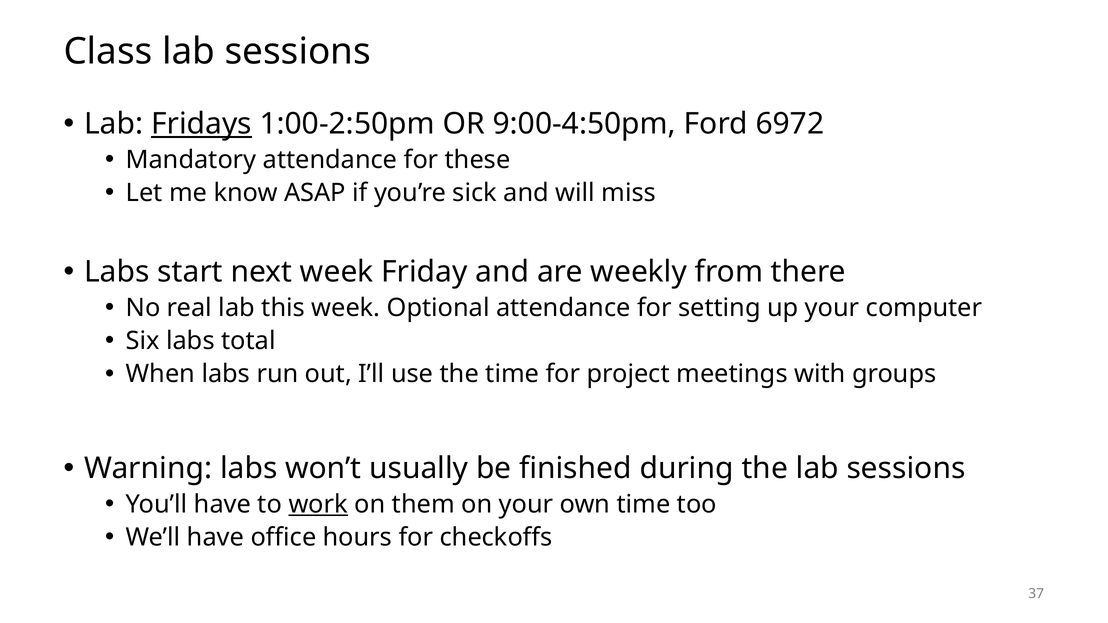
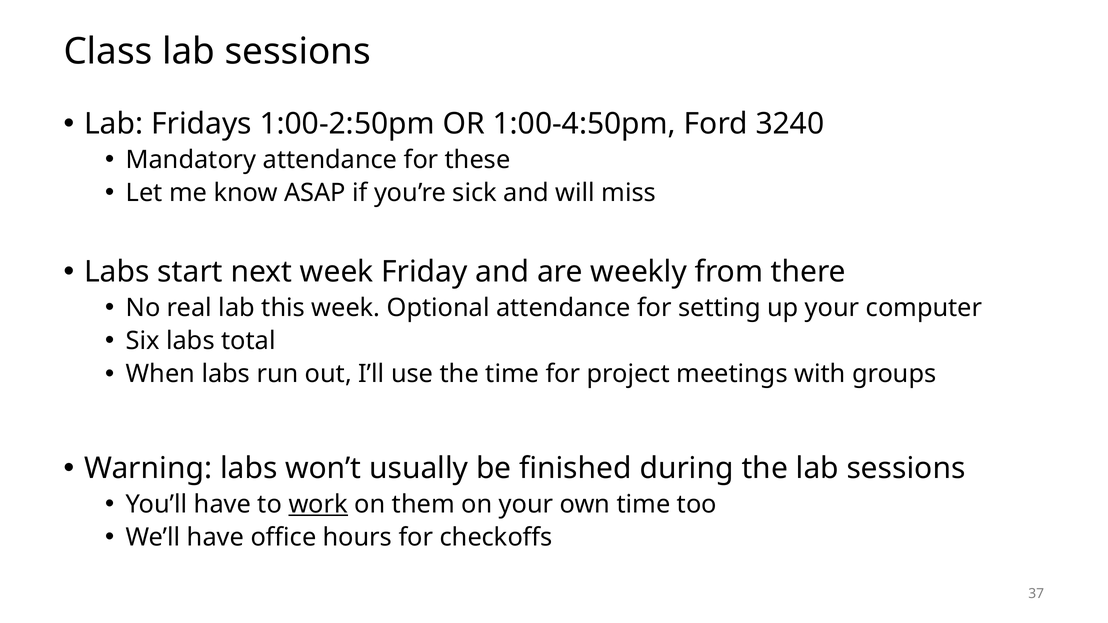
Fridays underline: present -> none
9:00-4:50pm: 9:00-4:50pm -> 1:00-4:50pm
6972: 6972 -> 3240
